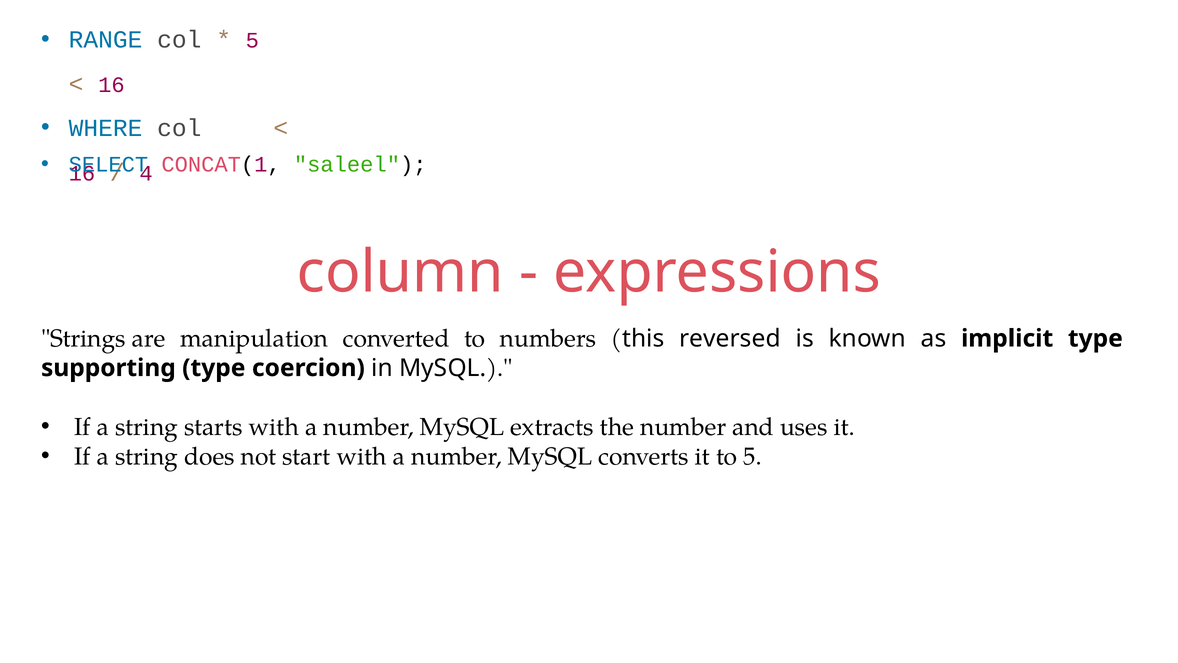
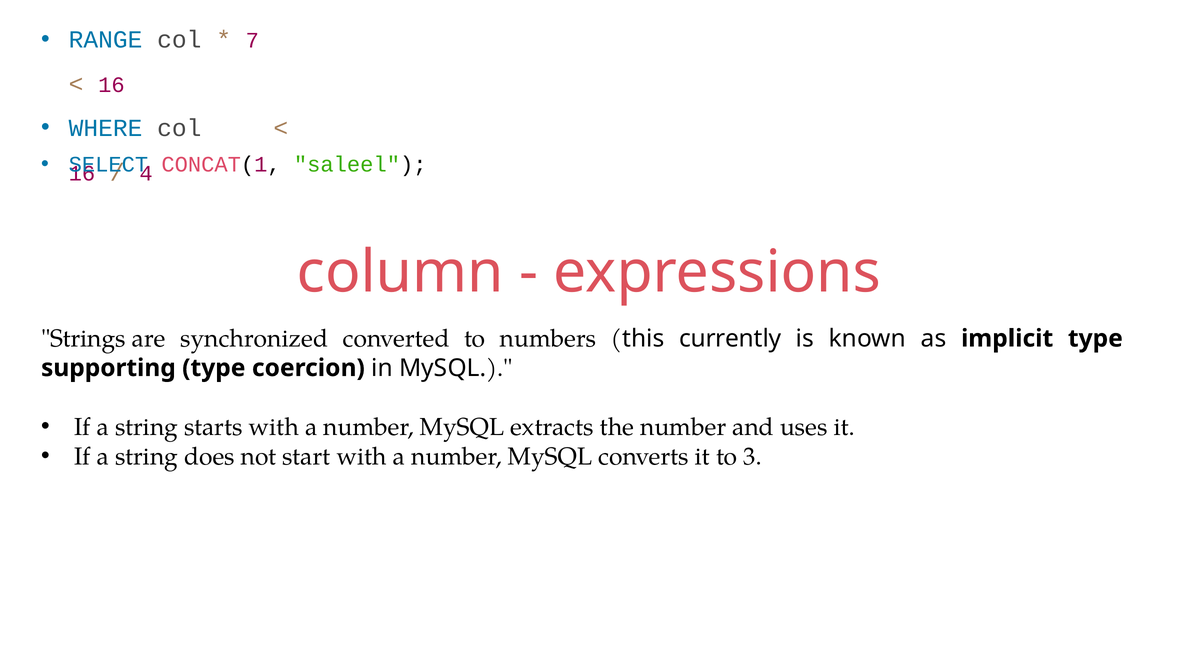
5 at (252, 41): 5 -> 7
manipulation: manipulation -> synchronized
reversed: reversed -> currently
to 5: 5 -> 3
